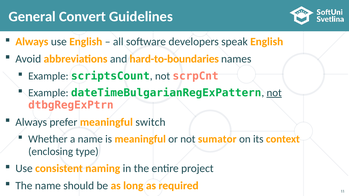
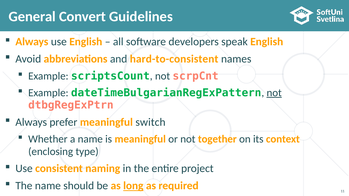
hard-to-boundaries: hard-to-boundaries -> hard-to-consistent
sumator: sumator -> together
long underline: none -> present
